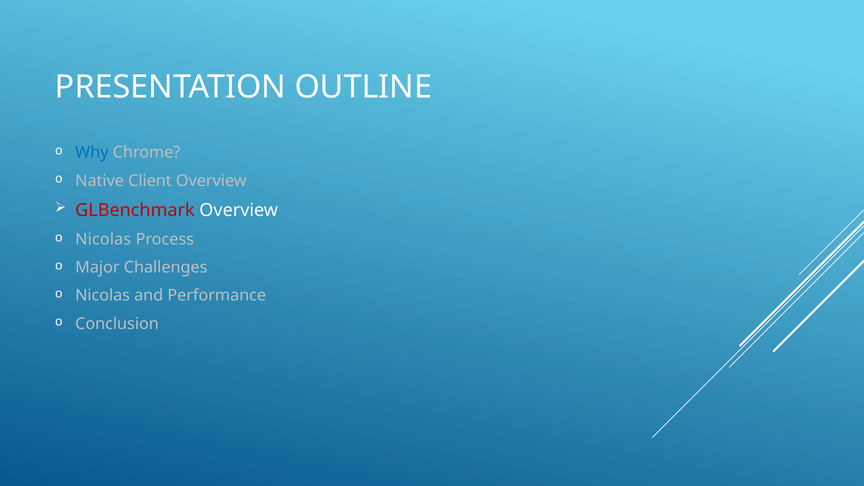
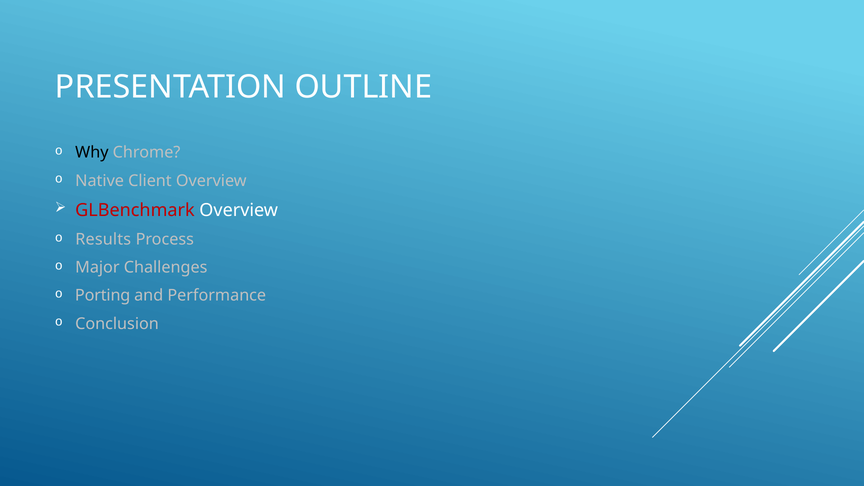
Why colour: blue -> black
Nicolas at (103, 239): Nicolas -> Results
Nicolas at (103, 296): Nicolas -> Porting
